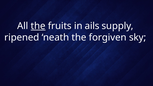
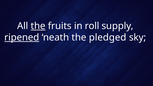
ails: ails -> roll
ripened underline: none -> present
forgiven: forgiven -> pledged
